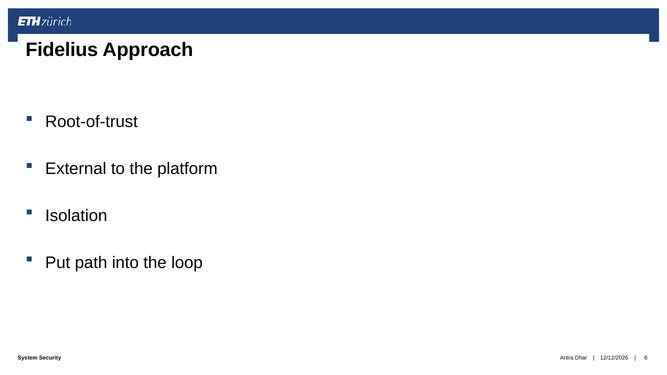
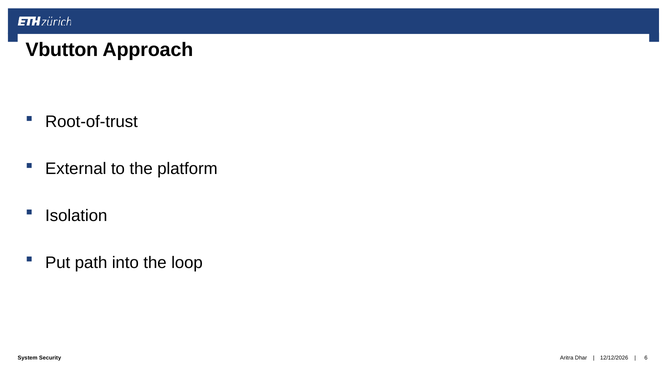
Fidelius: Fidelius -> Vbutton
